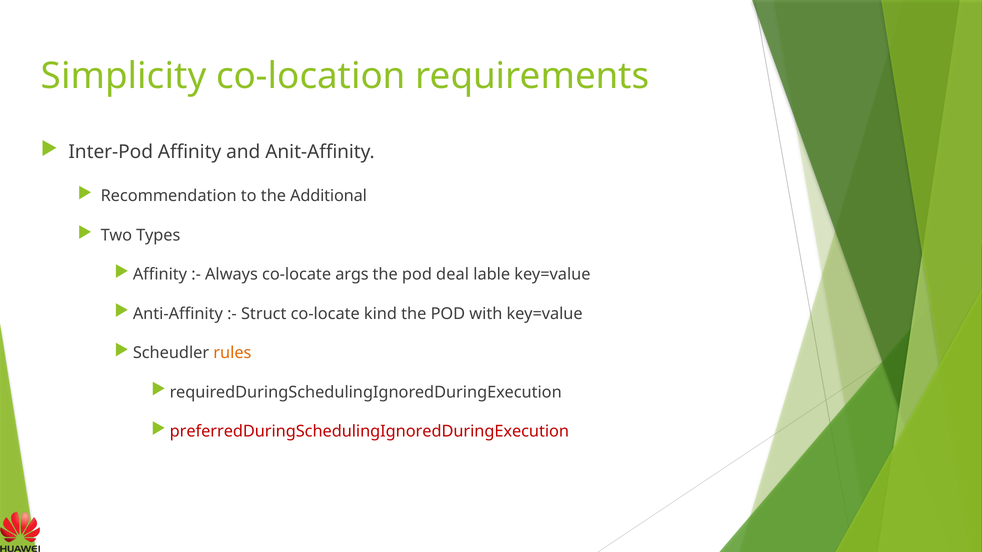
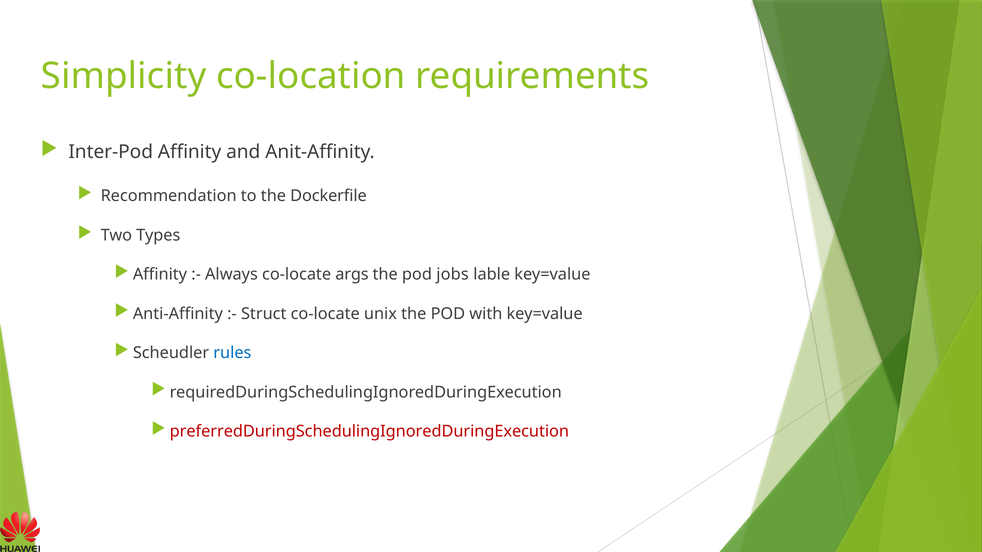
Additional: Additional -> Dockerfile
deal: deal -> jobs
kind: kind -> unix
rules colour: orange -> blue
